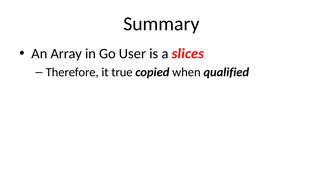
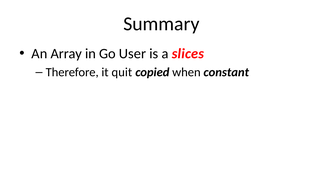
true: true -> quit
qualified: qualified -> constant
